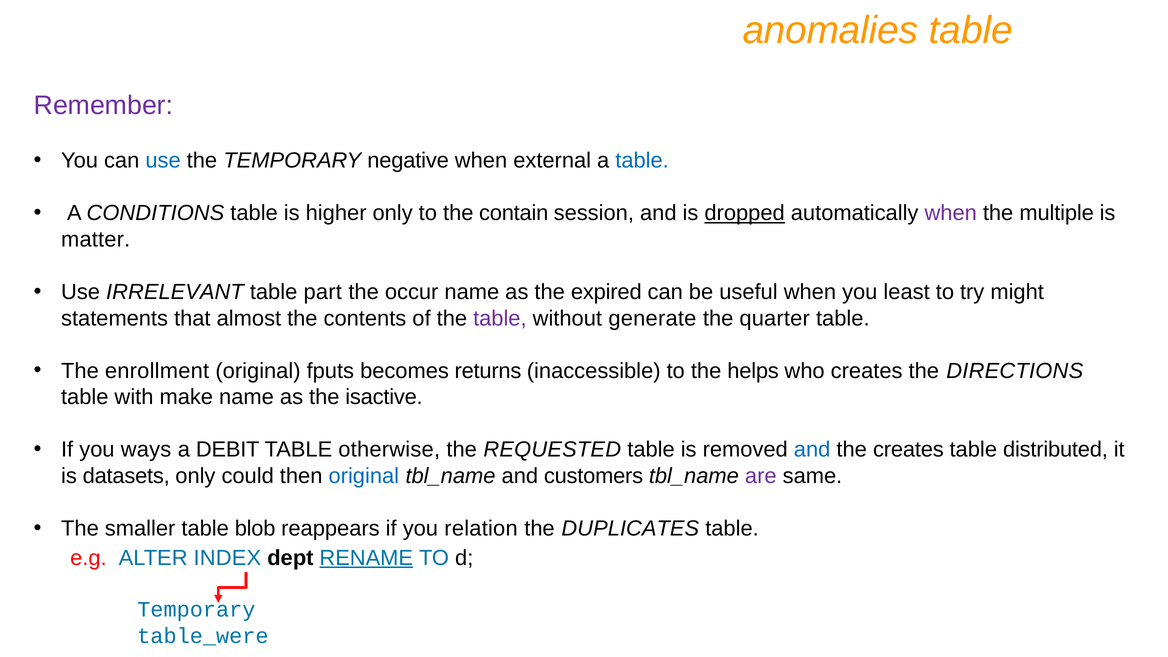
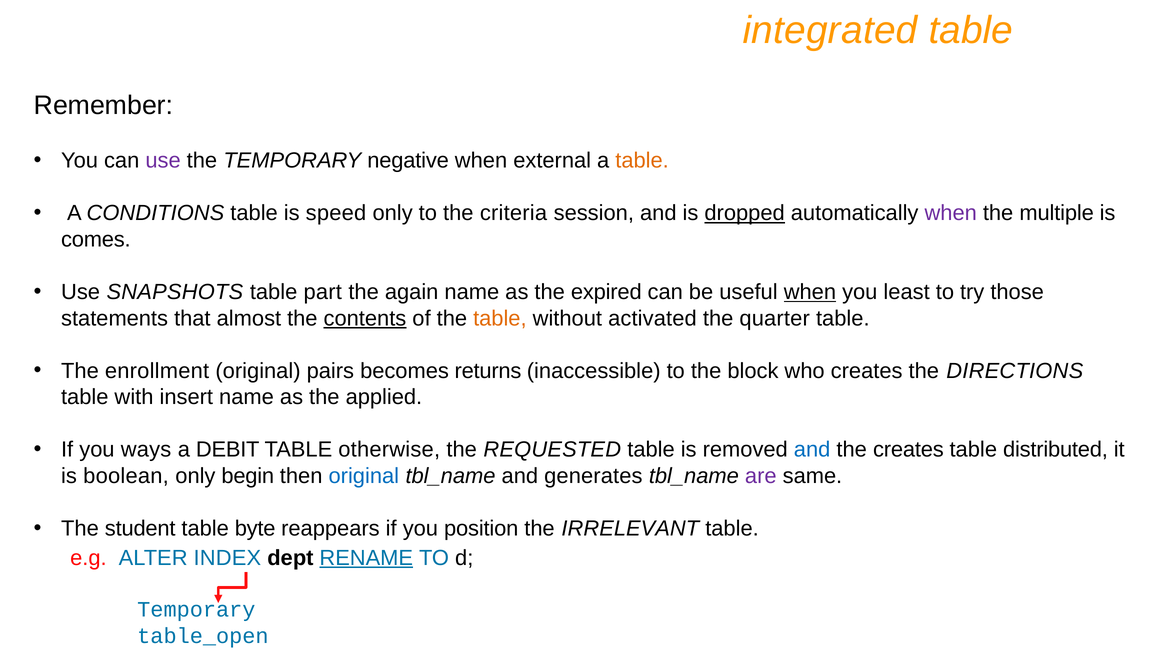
anomalies: anomalies -> integrated
Remember colour: purple -> black
use at (163, 161) colour: blue -> purple
table at (642, 161) colour: blue -> orange
higher: higher -> speed
contain: contain -> criteria
matter: matter -> comes
IRRELEVANT: IRRELEVANT -> SNAPSHOTS
occur: occur -> again
when at (810, 292) underline: none -> present
might: might -> those
contents underline: none -> present
table at (500, 318) colour: purple -> orange
generate: generate -> activated
fputs: fputs -> pairs
helps: helps -> block
make: make -> insert
isactive: isactive -> applied
datasets: datasets -> boolean
could: could -> begin
customers: customers -> generates
smaller: smaller -> student
blob: blob -> byte
relation: relation -> position
DUPLICATES: DUPLICATES -> IRRELEVANT
table_were: table_were -> table_open
